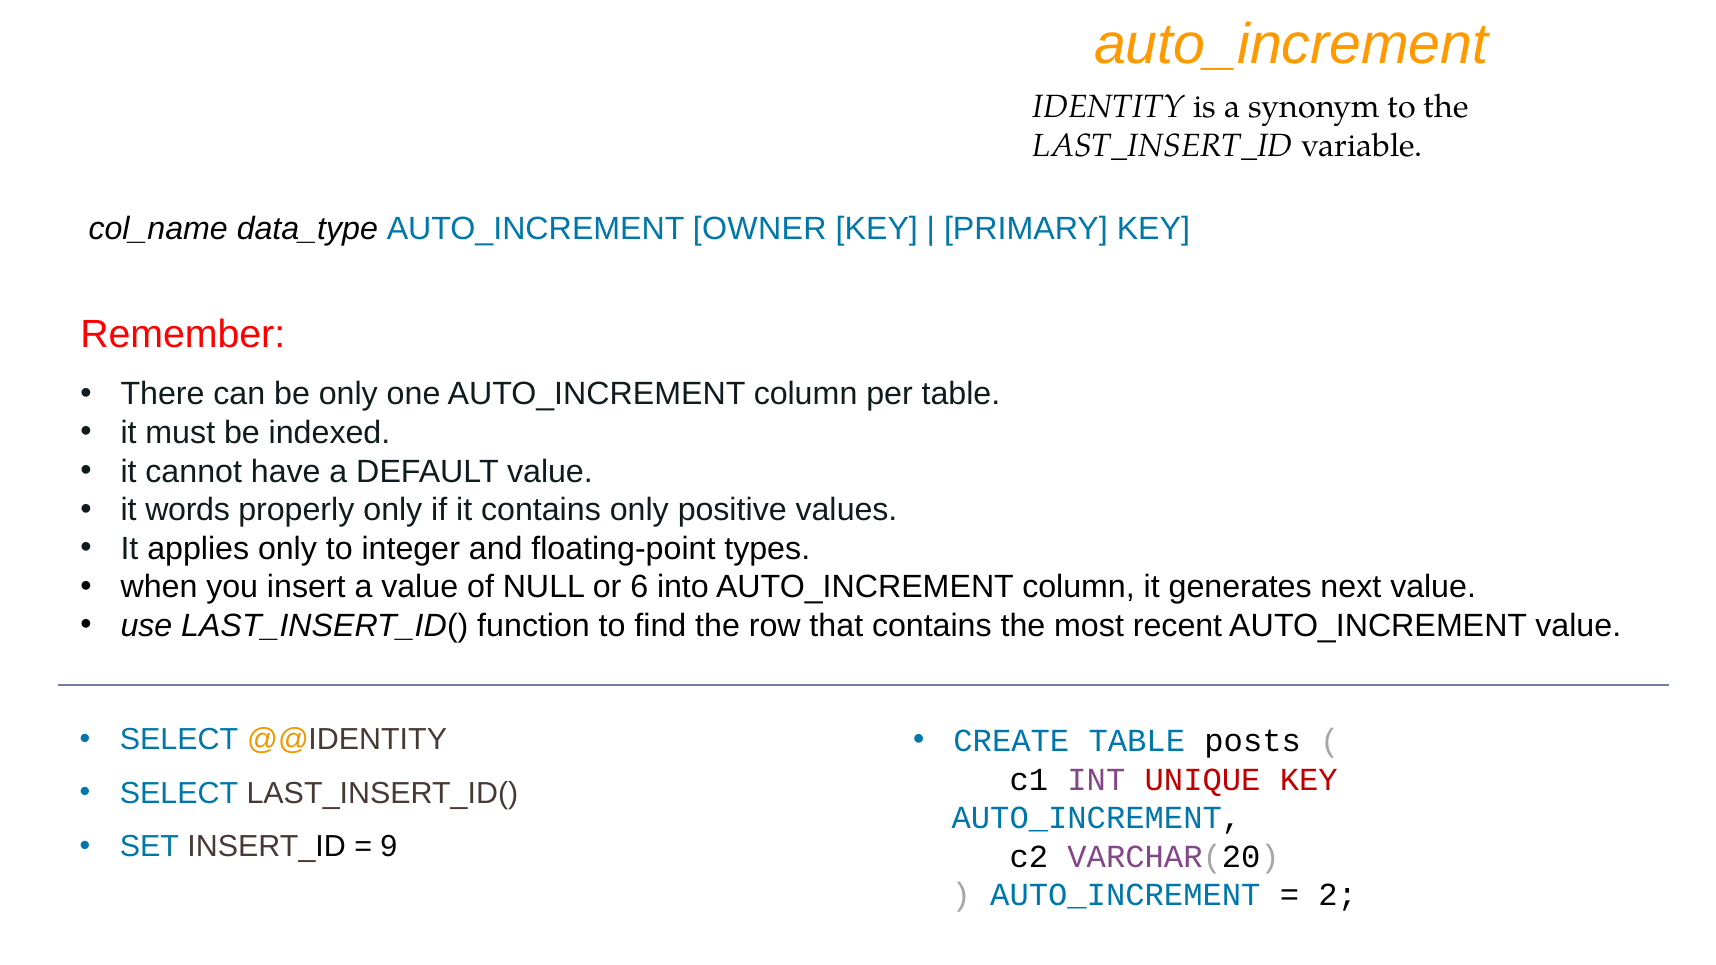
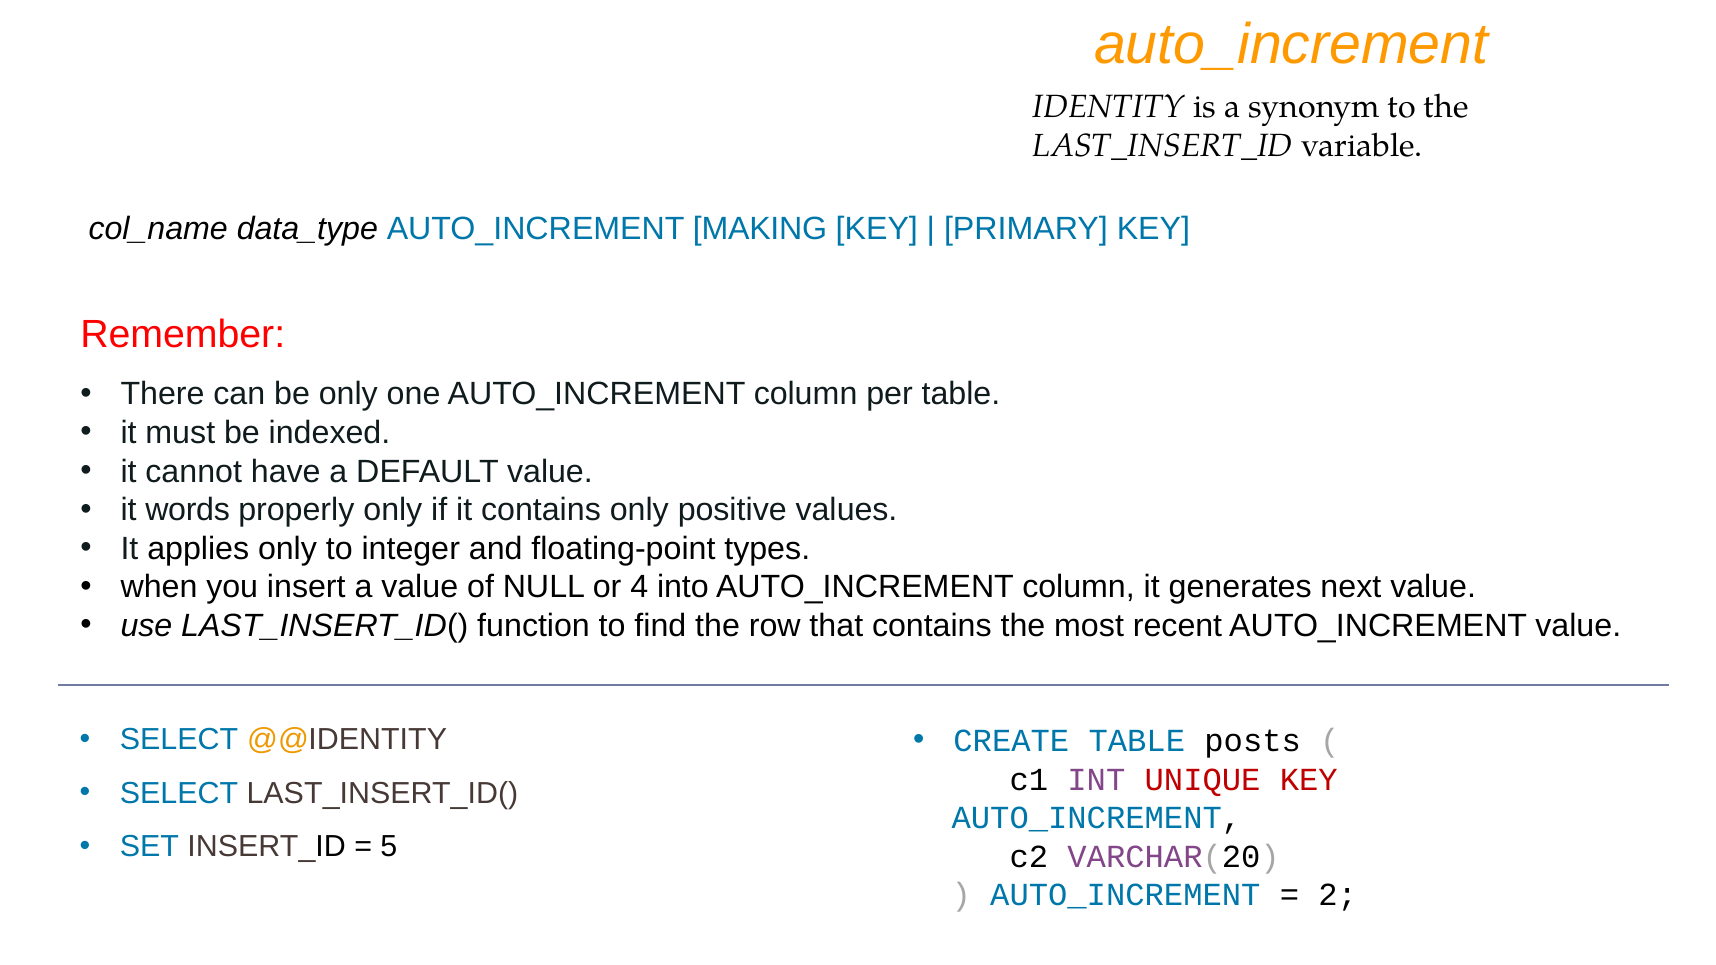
OWNER: OWNER -> MAKING
6: 6 -> 4
9: 9 -> 5
